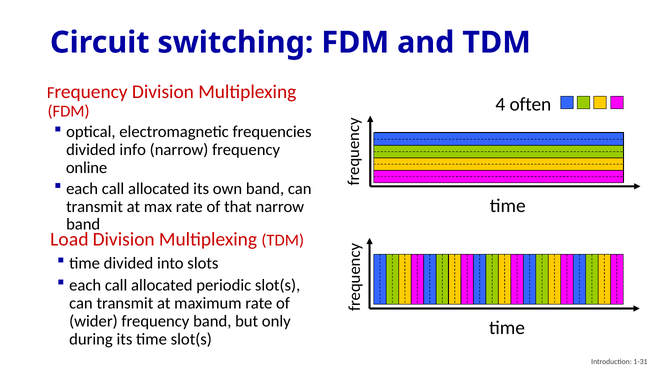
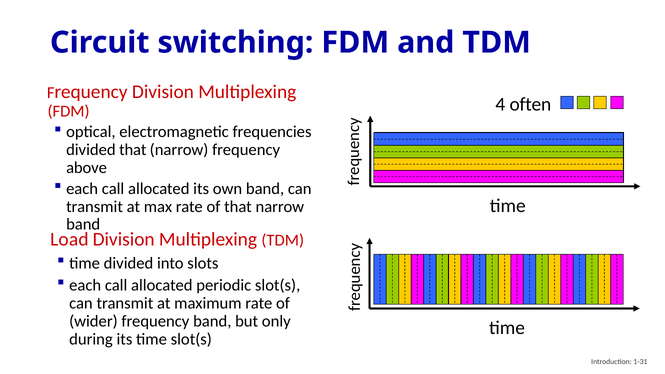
divided info: info -> that
online: online -> above
